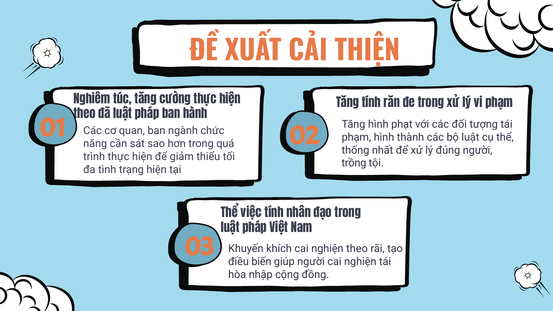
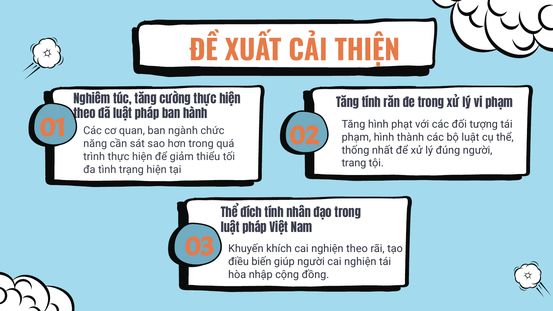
trồng: trồng -> trang
việc: việc -> đích
